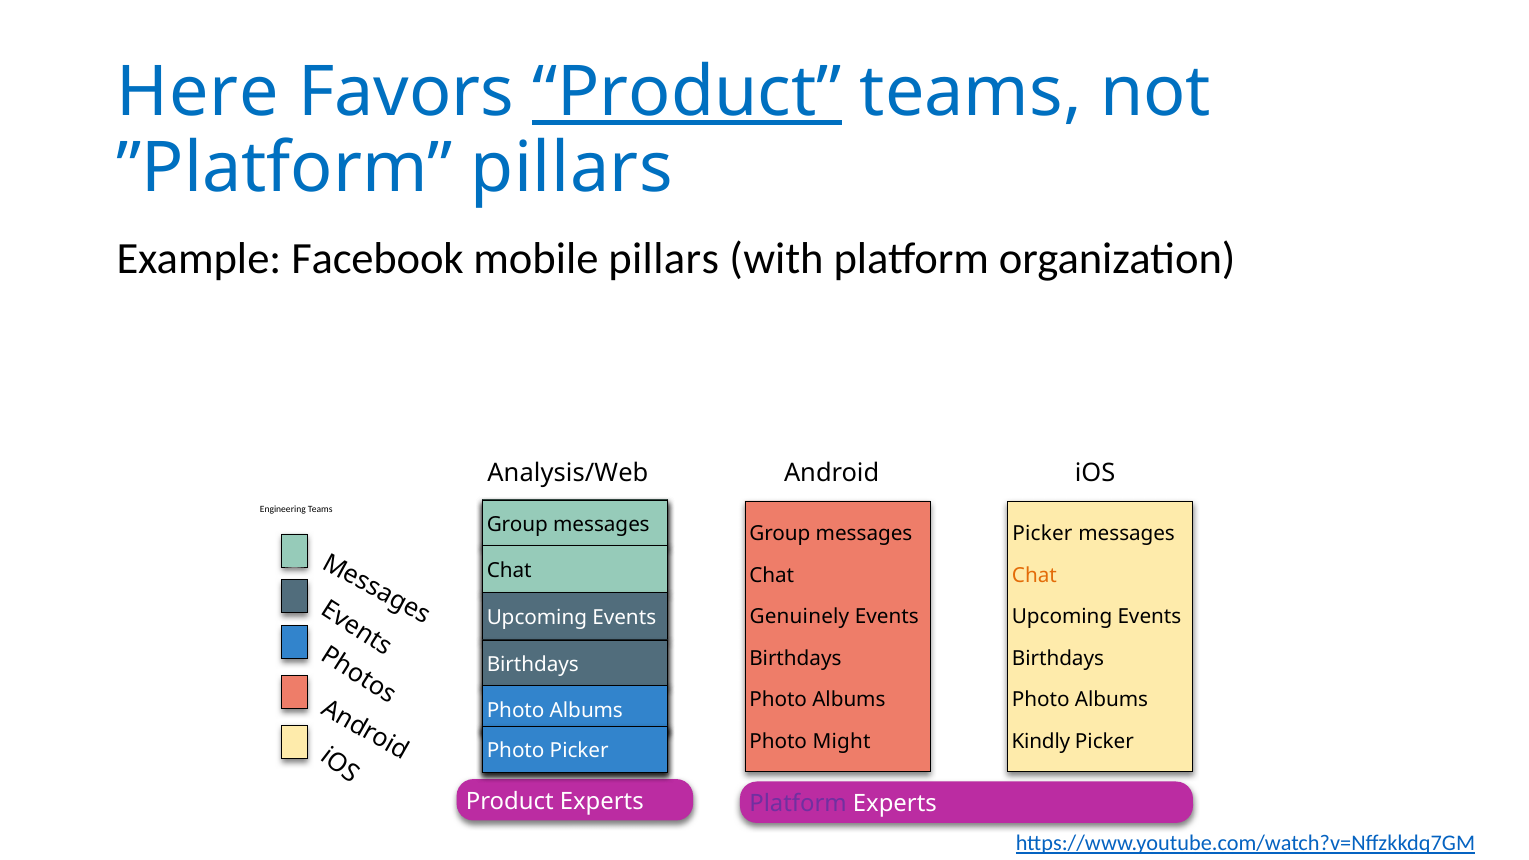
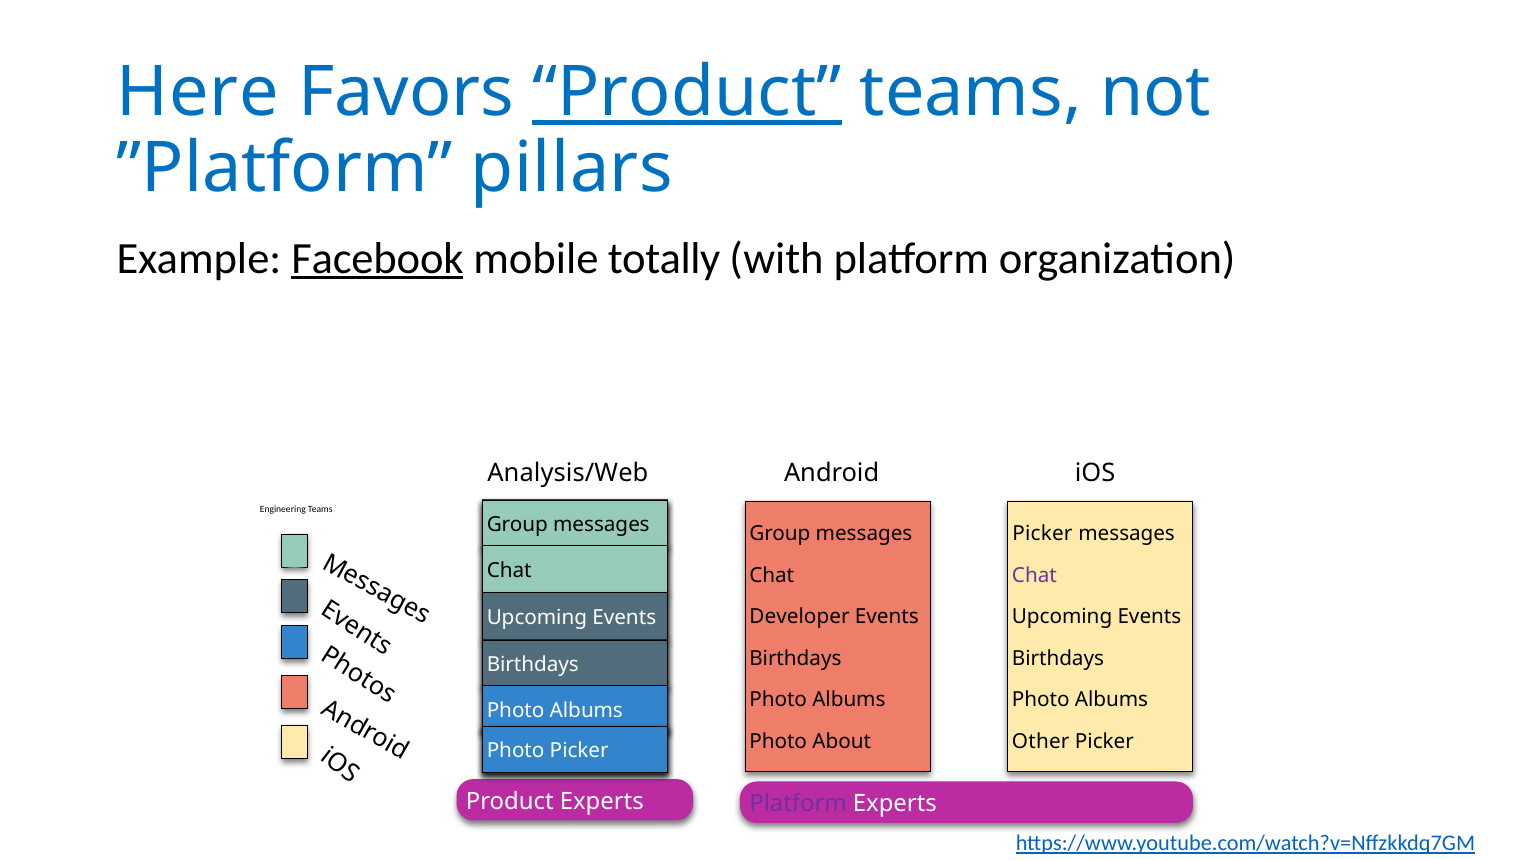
Facebook underline: none -> present
mobile pillars: pillars -> totally
Chat at (1034, 575) colour: orange -> purple
Genuinely: Genuinely -> Developer
Might: Might -> About
Kindly: Kindly -> Other
